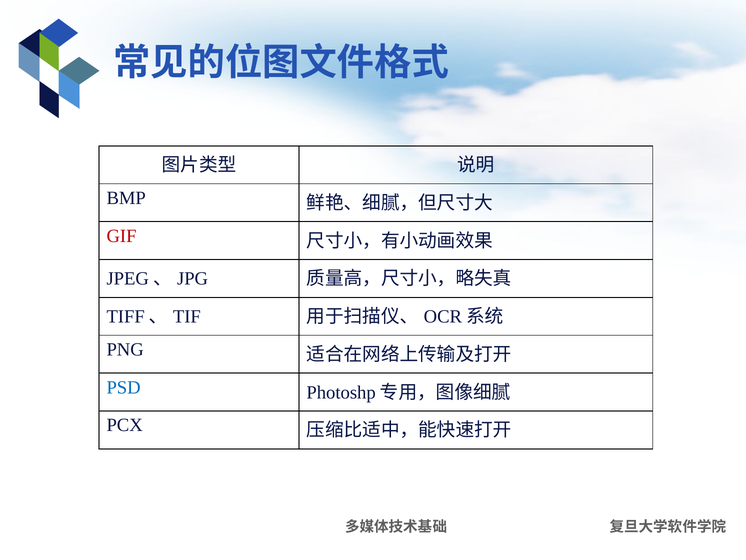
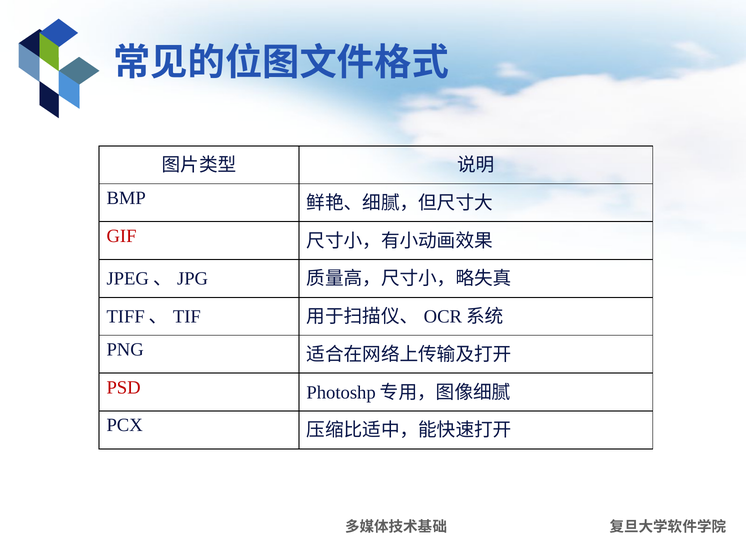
PSD colour: blue -> red
